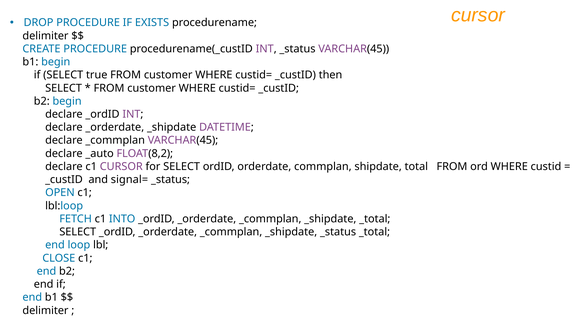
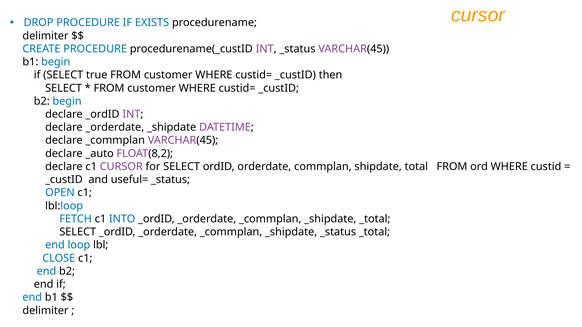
signal=: signal= -> useful=
